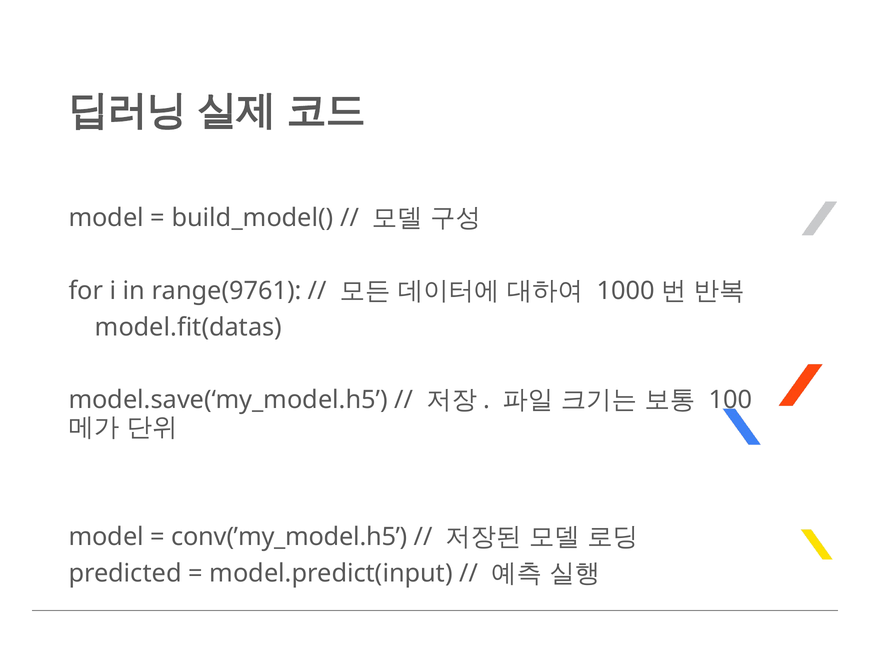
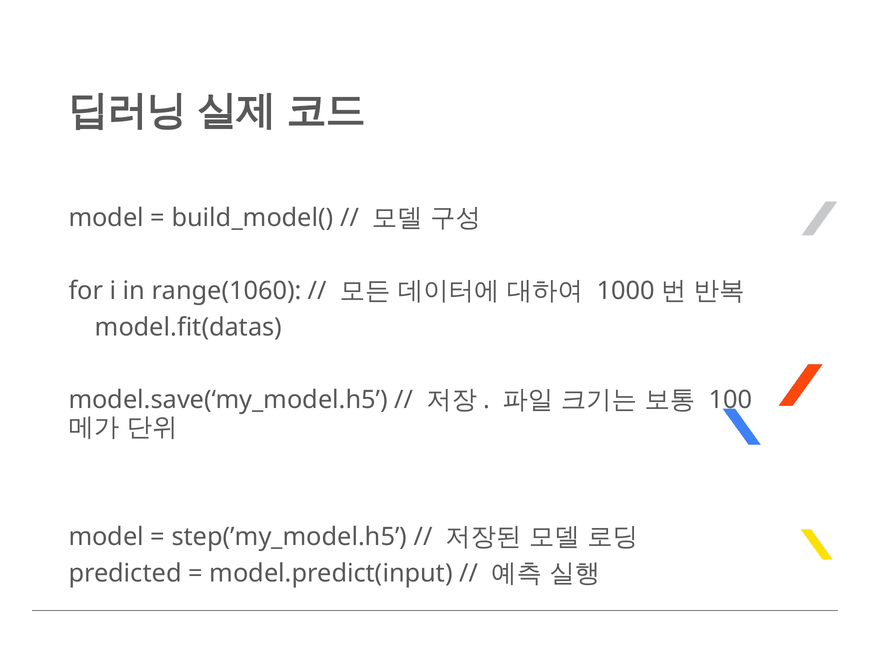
range(9761: range(9761 -> range(1060
conv(’my_model.h5: conv(’my_model.h5 -> step(’my_model.h5
